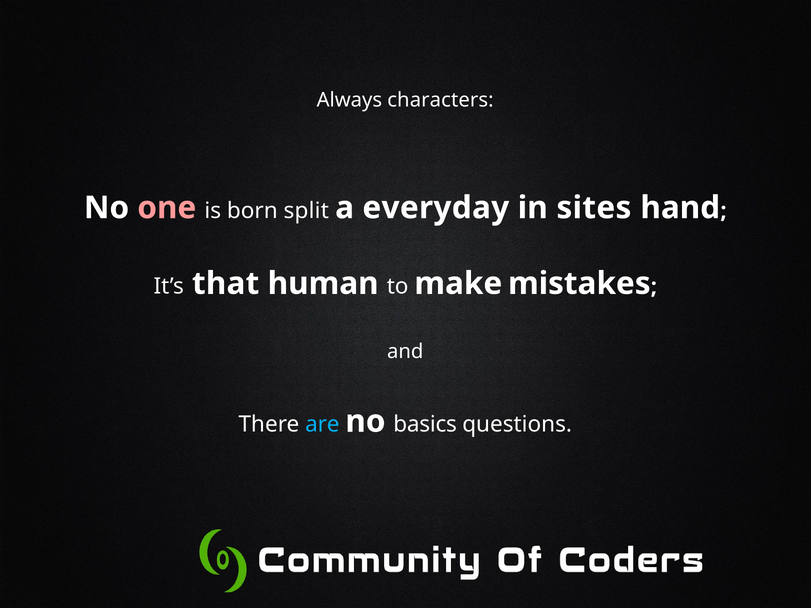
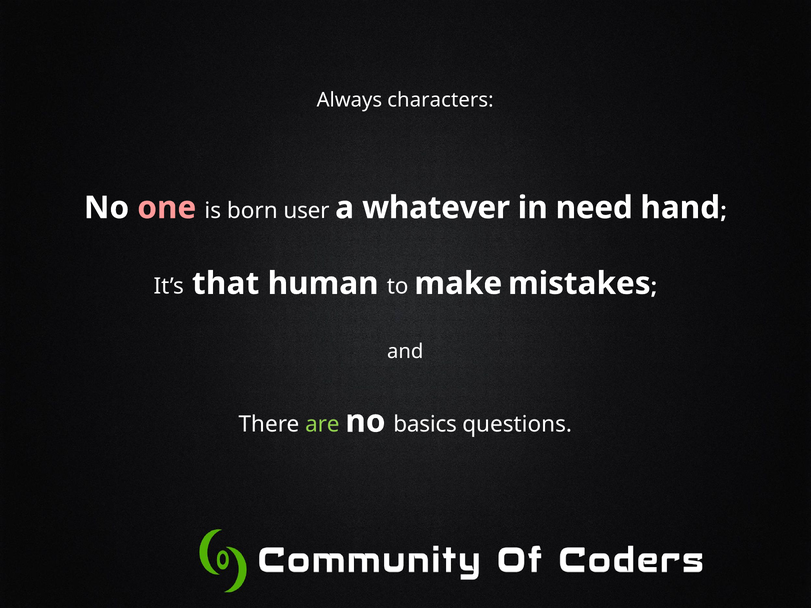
split: split -> user
everyday: everyday -> whatever
sites: sites -> need
are colour: light blue -> light green
